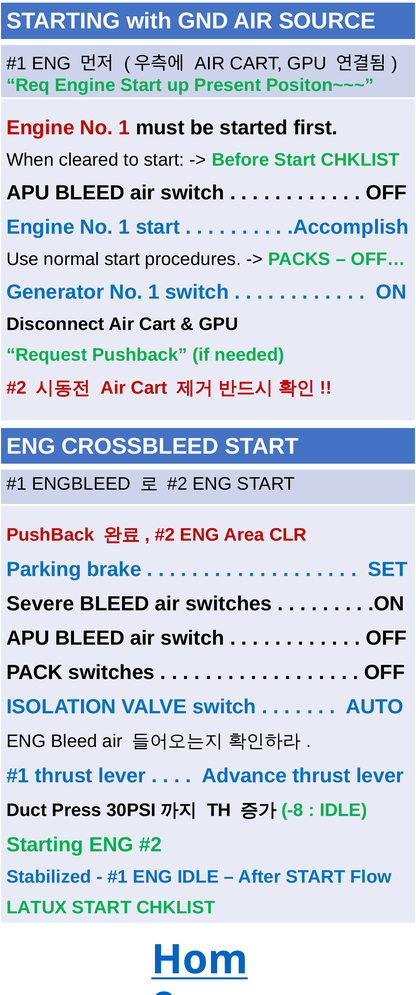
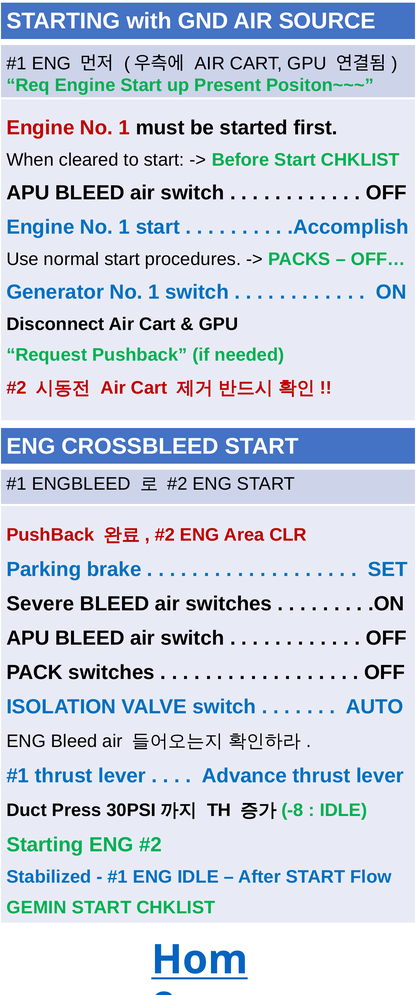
LATUX: LATUX -> GEMIN
